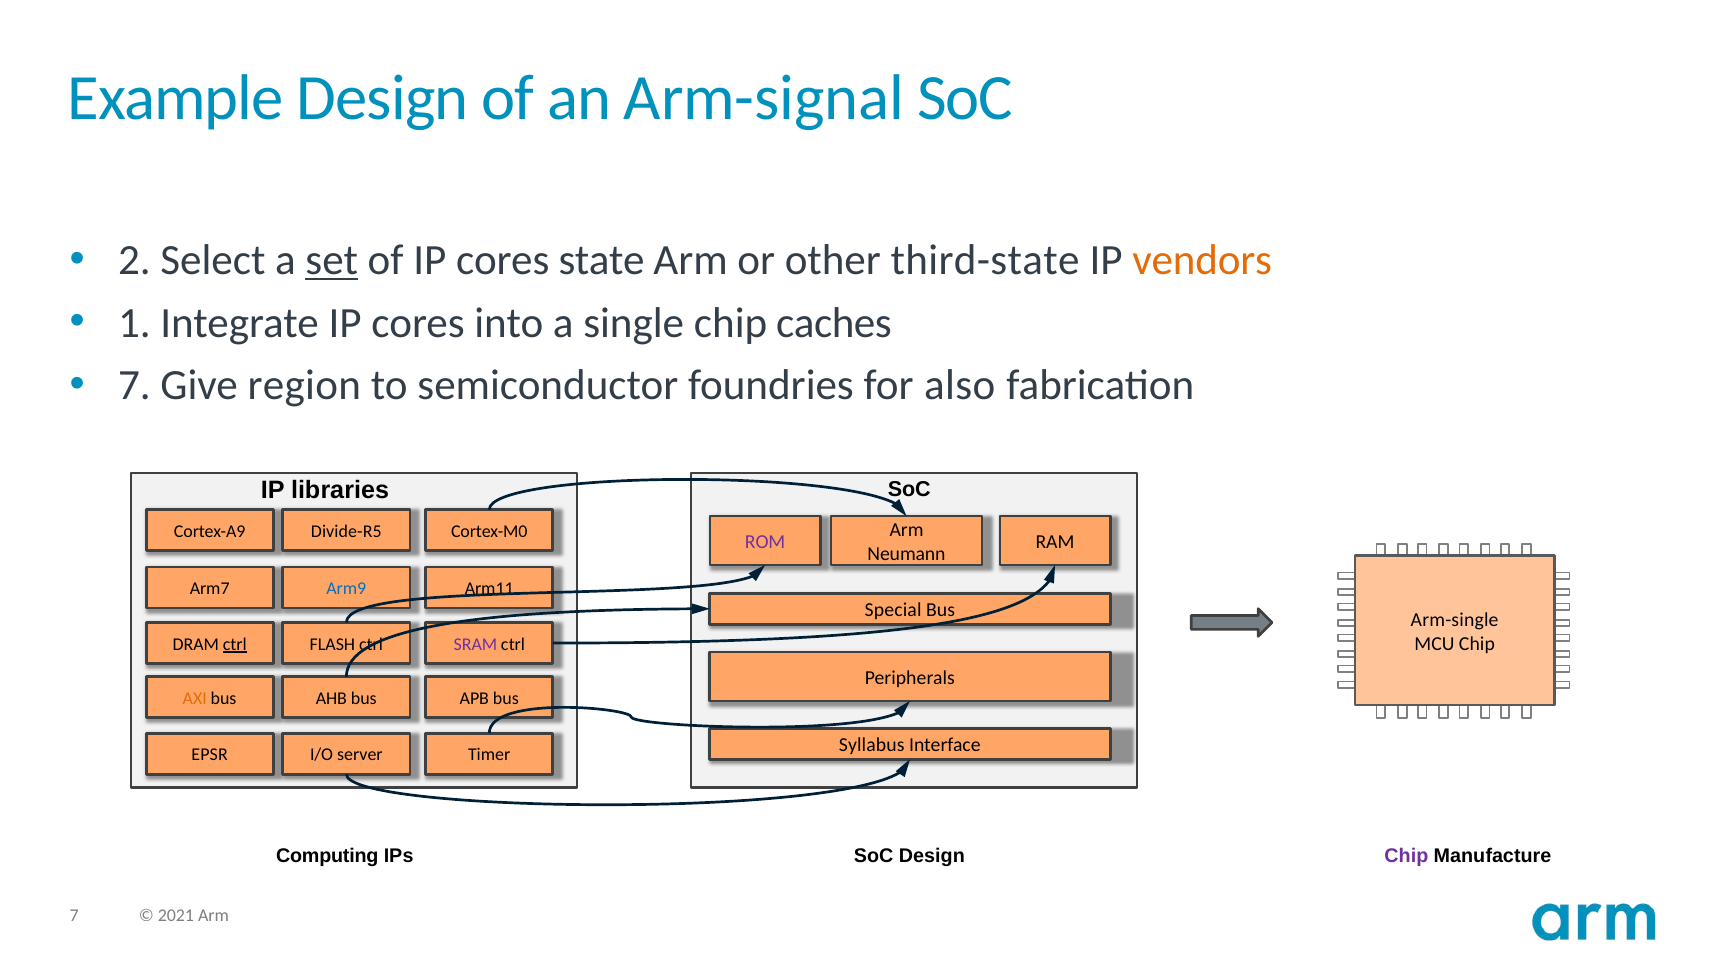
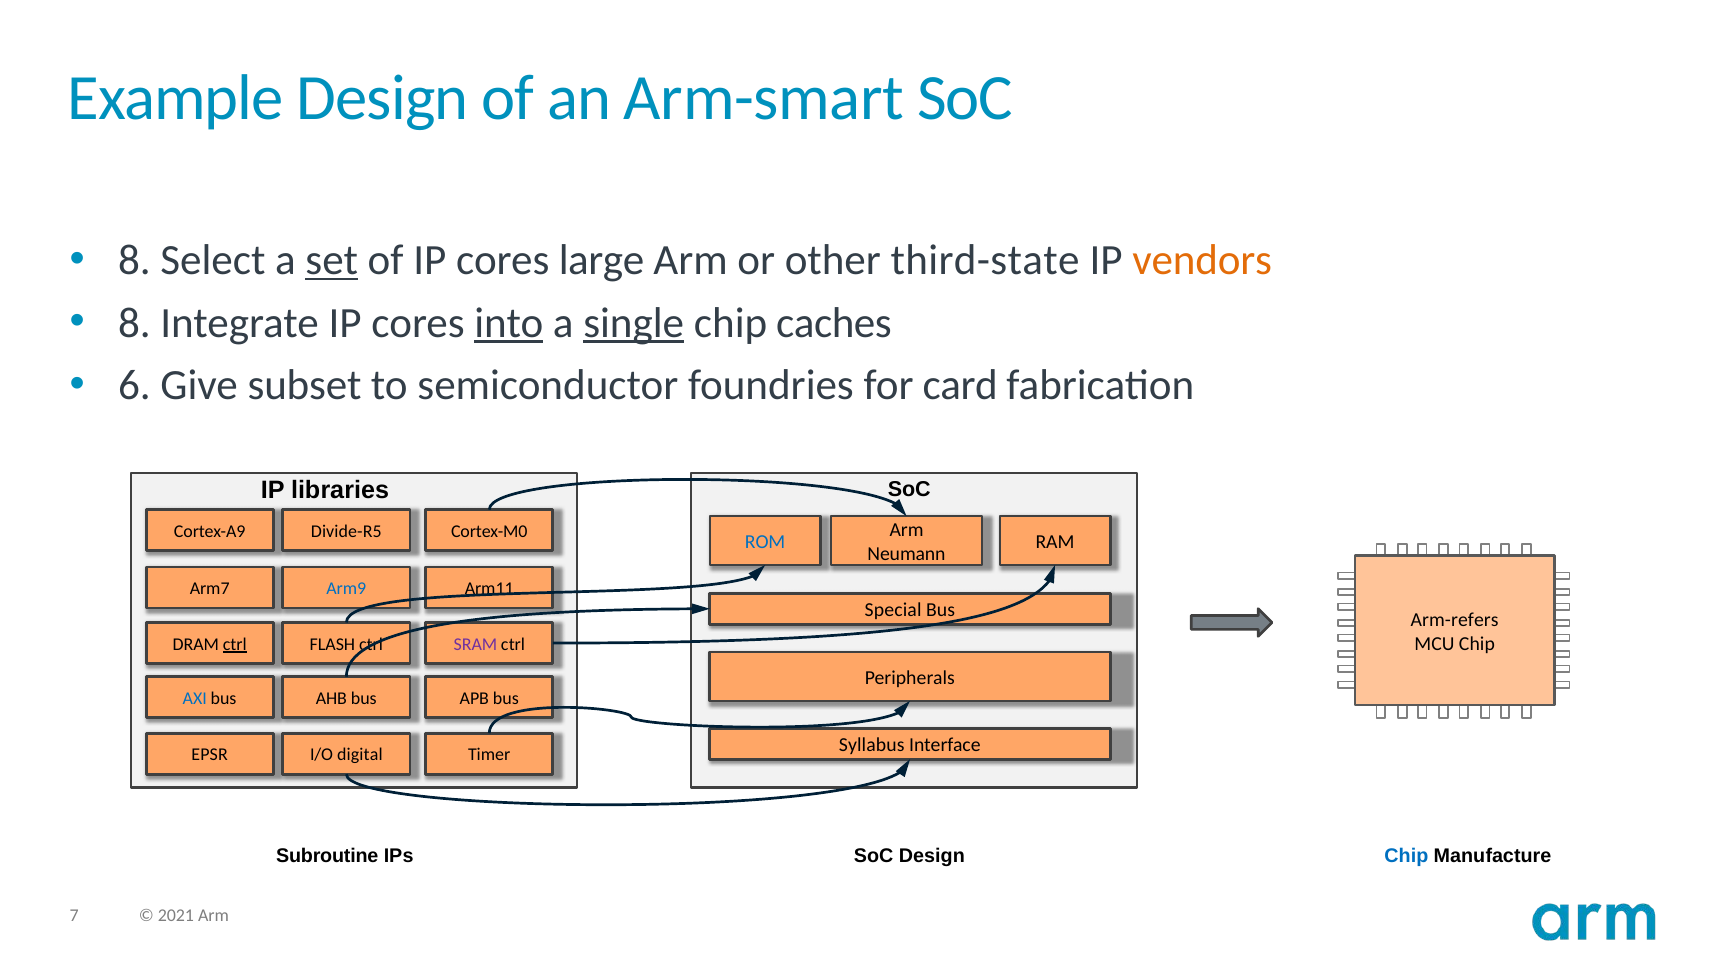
Arm-signal: Arm-signal -> Arm-smart
2 at (134, 261): 2 -> 8
state: state -> large
1 at (134, 323): 1 -> 8
into underline: none -> present
single underline: none -> present
7 at (134, 386): 7 -> 6
region: region -> subset
also: also -> card
ROM colour: purple -> blue
Arm-single: Arm-single -> Arm-refers
AXI colour: orange -> blue
server: server -> digital
Computing: Computing -> Subroutine
Chip at (1406, 857) colour: purple -> blue
